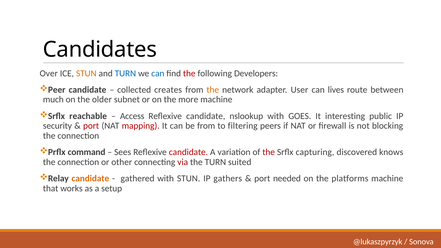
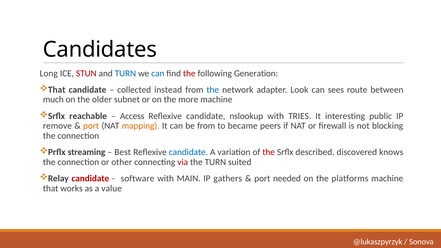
Over: Over -> Long
STUN at (86, 73) colour: orange -> red
Developers: Developers -> Generation
Peer at (57, 90): Peer -> That
creates: creates -> instead
the at (213, 90) colour: orange -> blue
User: User -> Look
lives: lives -> sees
GOES: GOES -> TRIES
security: security -> remove
port at (91, 126) colour: red -> orange
mapping colour: red -> orange
filtering: filtering -> became
command: command -> streaming
Sees: Sees -> Best
candidate at (188, 152) colour: red -> blue
capturing: capturing -> described
candidate at (90, 179) colour: orange -> red
gathered: gathered -> software
with STUN: STUN -> MAIN
setup: setup -> value
